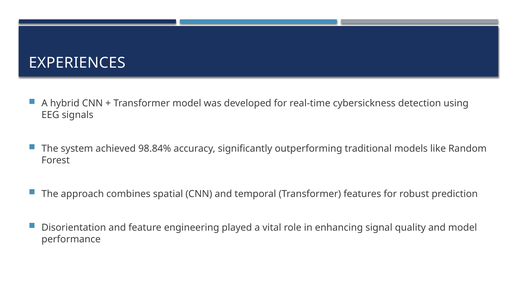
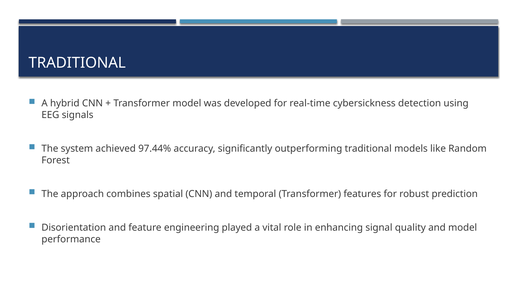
EXPERIENCES at (77, 63): EXPERIENCES -> TRADITIONAL
98.84%: 98.84% -> 97.44%
